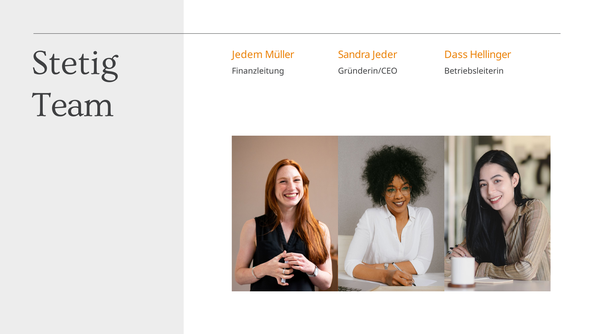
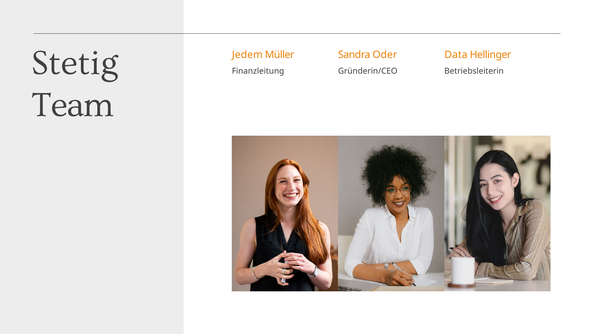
Jeder: Jeder -> Oder
Dass: Dass -> Data
